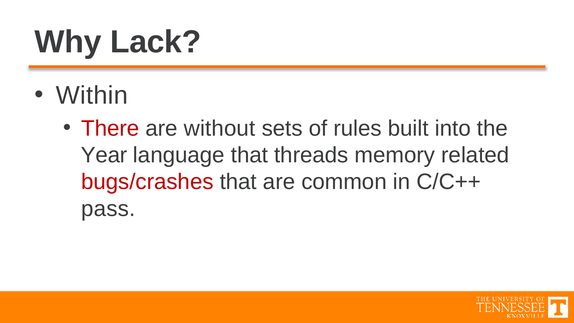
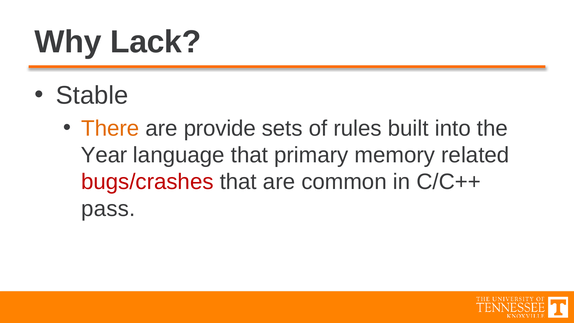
Within: Within -> Stable
There colour: red -> orange
without: without -> provide
threads: threads -> primary
